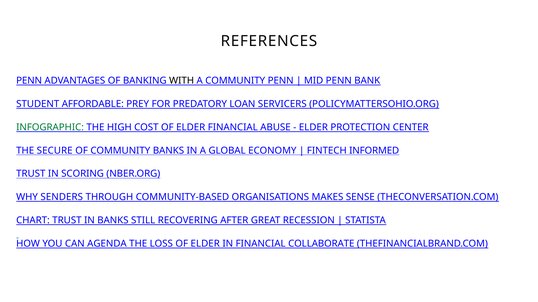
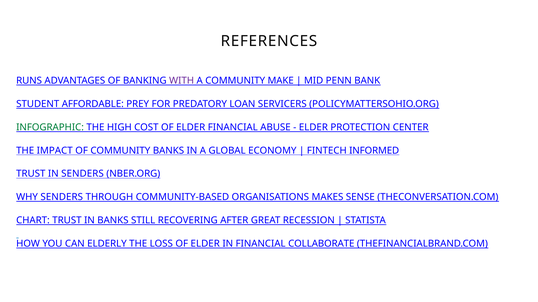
PENN at (29, 81): PENN -> RUNS
WITH colour: black -> purple
COMMUNITY PENN: PENN -> MAKE
SECURE: SECURE -> IMPACT
IN SCORING: SCORING -> SENDERS
AGENDA: AGENDA -> ELDERLY
